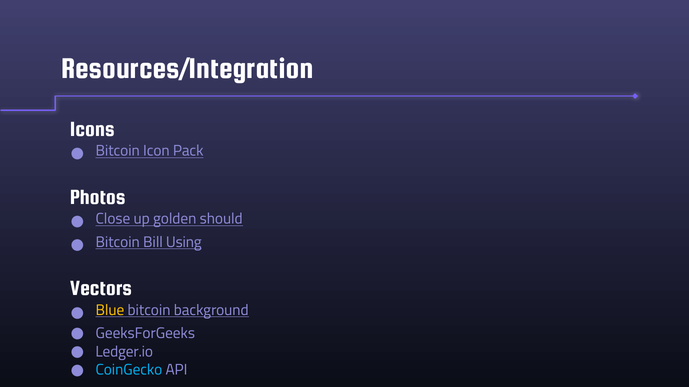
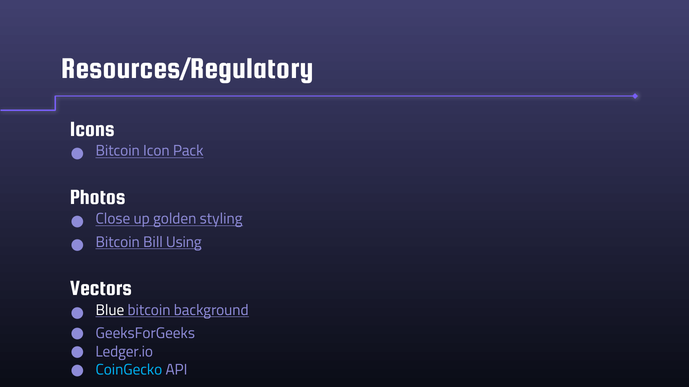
Resources/Integration: Resources/Integration -> Resources/Regulatory
should: should -> styling
Blue colour: yellow -> white
